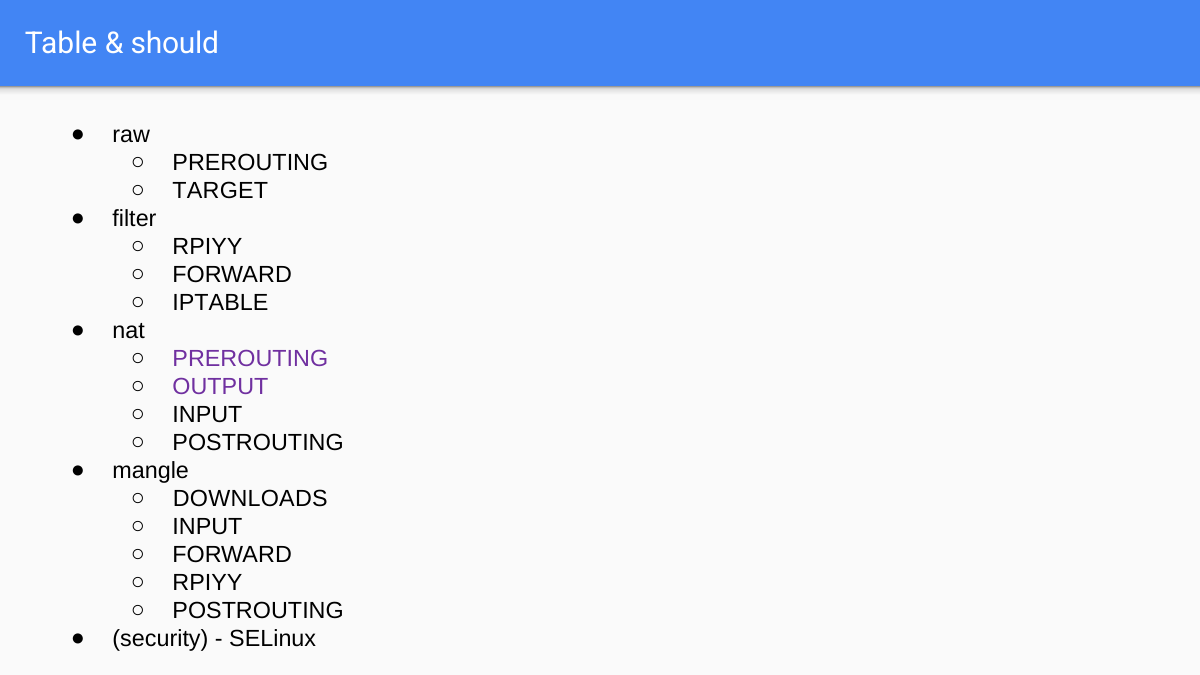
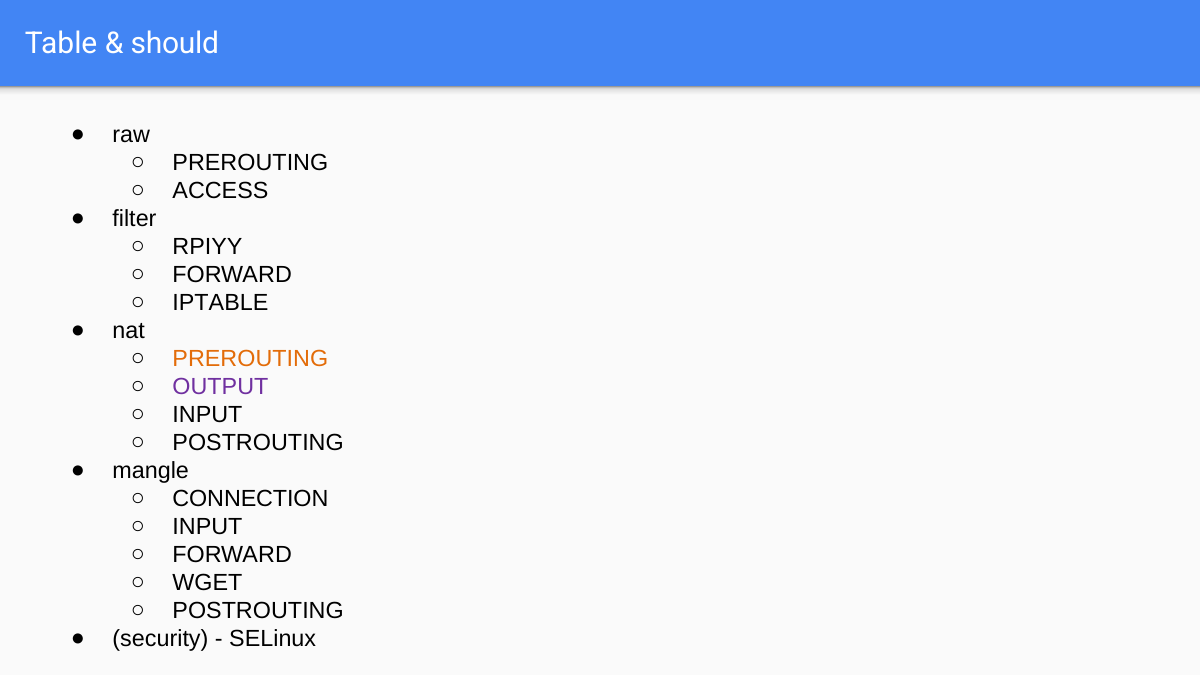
TARGET: TARGET -> ACCESS
PREROUTING at (250, 359) colour: purple -> orange
DOWNLOADS: DOWNLOADS -> CONNECTION
RPIYY at (207, 583): RPIYY -> WGET
